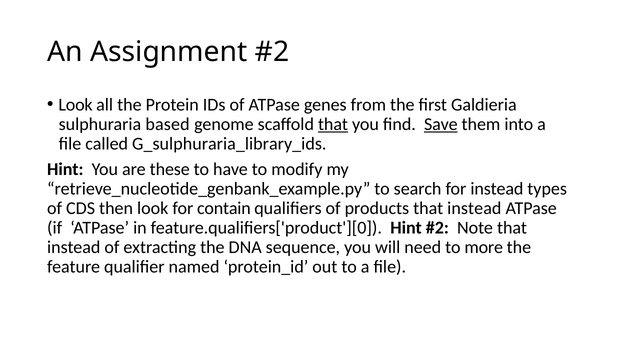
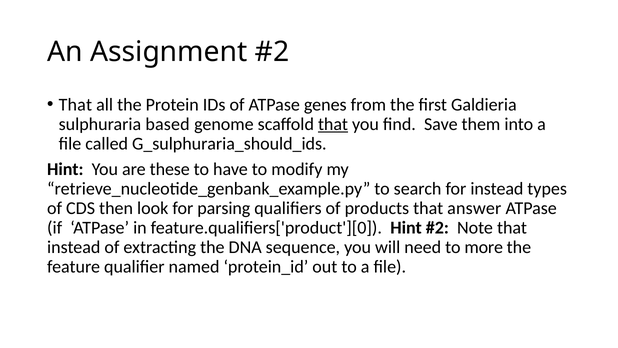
Look at (76, 104): Look -> That
Save underline: present -> none
G_sulphuraria_library_ids: G_sulphuraria_library_ids -> G_sulphuraria_should_ids
contain: contain -> parsing
products that instead: instead -> answer
